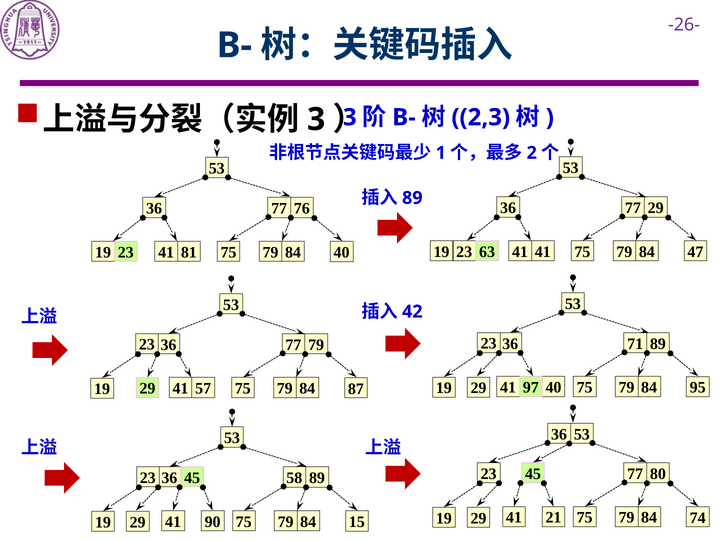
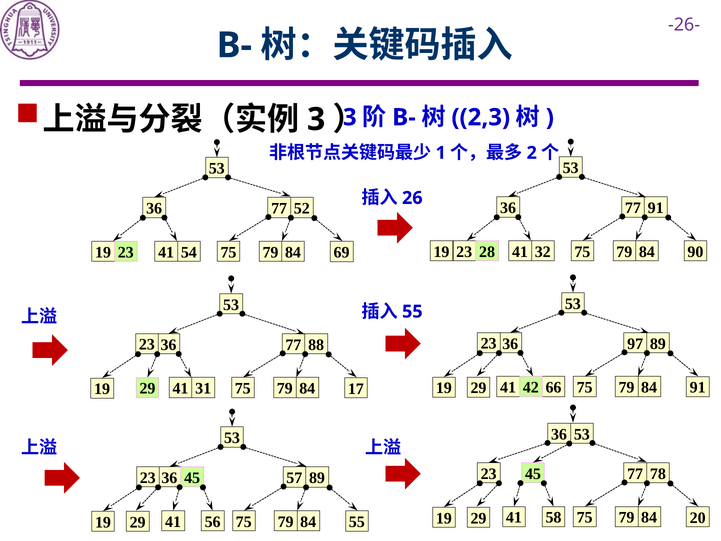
89 at (412, 198): 89 -> 26
77 29: 29 -> 91
76: 76 -> 52
63: 63 -> 28
19 41: 41 -> 32
47: 47 -> 90
81: 81 -> 54
41 40: 40 -> 69
42 at (412, 311): 42 -> 55
71: 71 -> 97
77 79: 79 -> 88
41 95: 95 -> 91
97: 97 -> 42
19 40: 40 -> 66
87: 87 -> 17
57: 57 -> 31
80: 80 -> 78
58: 58 -> 57
74: 74 -> 20
21: 21 -> 58
41 15: 15 -> 55
90: 90 -> 56
